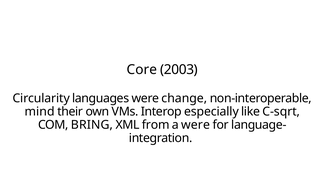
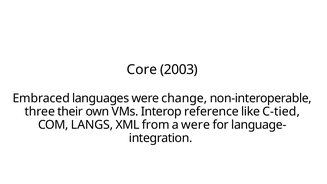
Circularity: Circularity -> Embraced
mind: mind -> three
especially: especially -> reference
C-sqrt: C-sqrt -> C-tied
BRING: BRING -> LANGS
